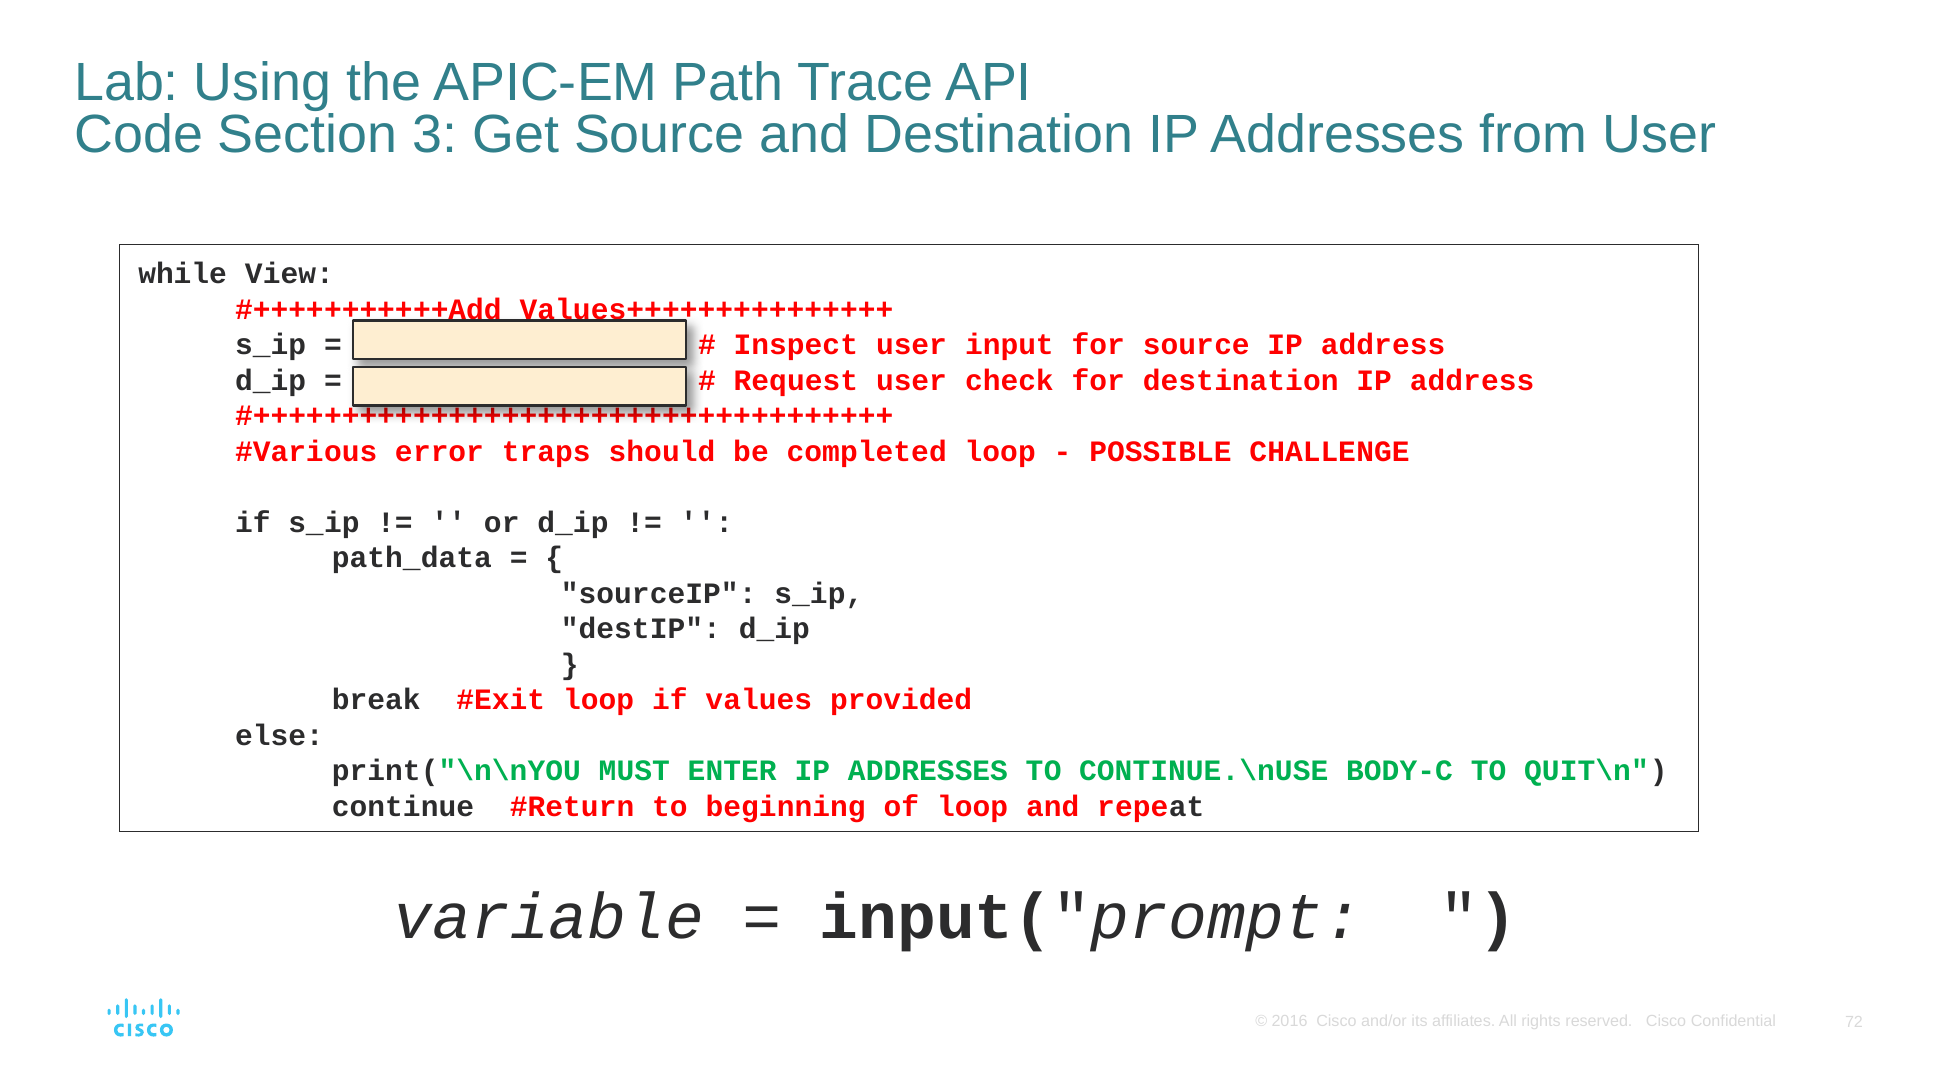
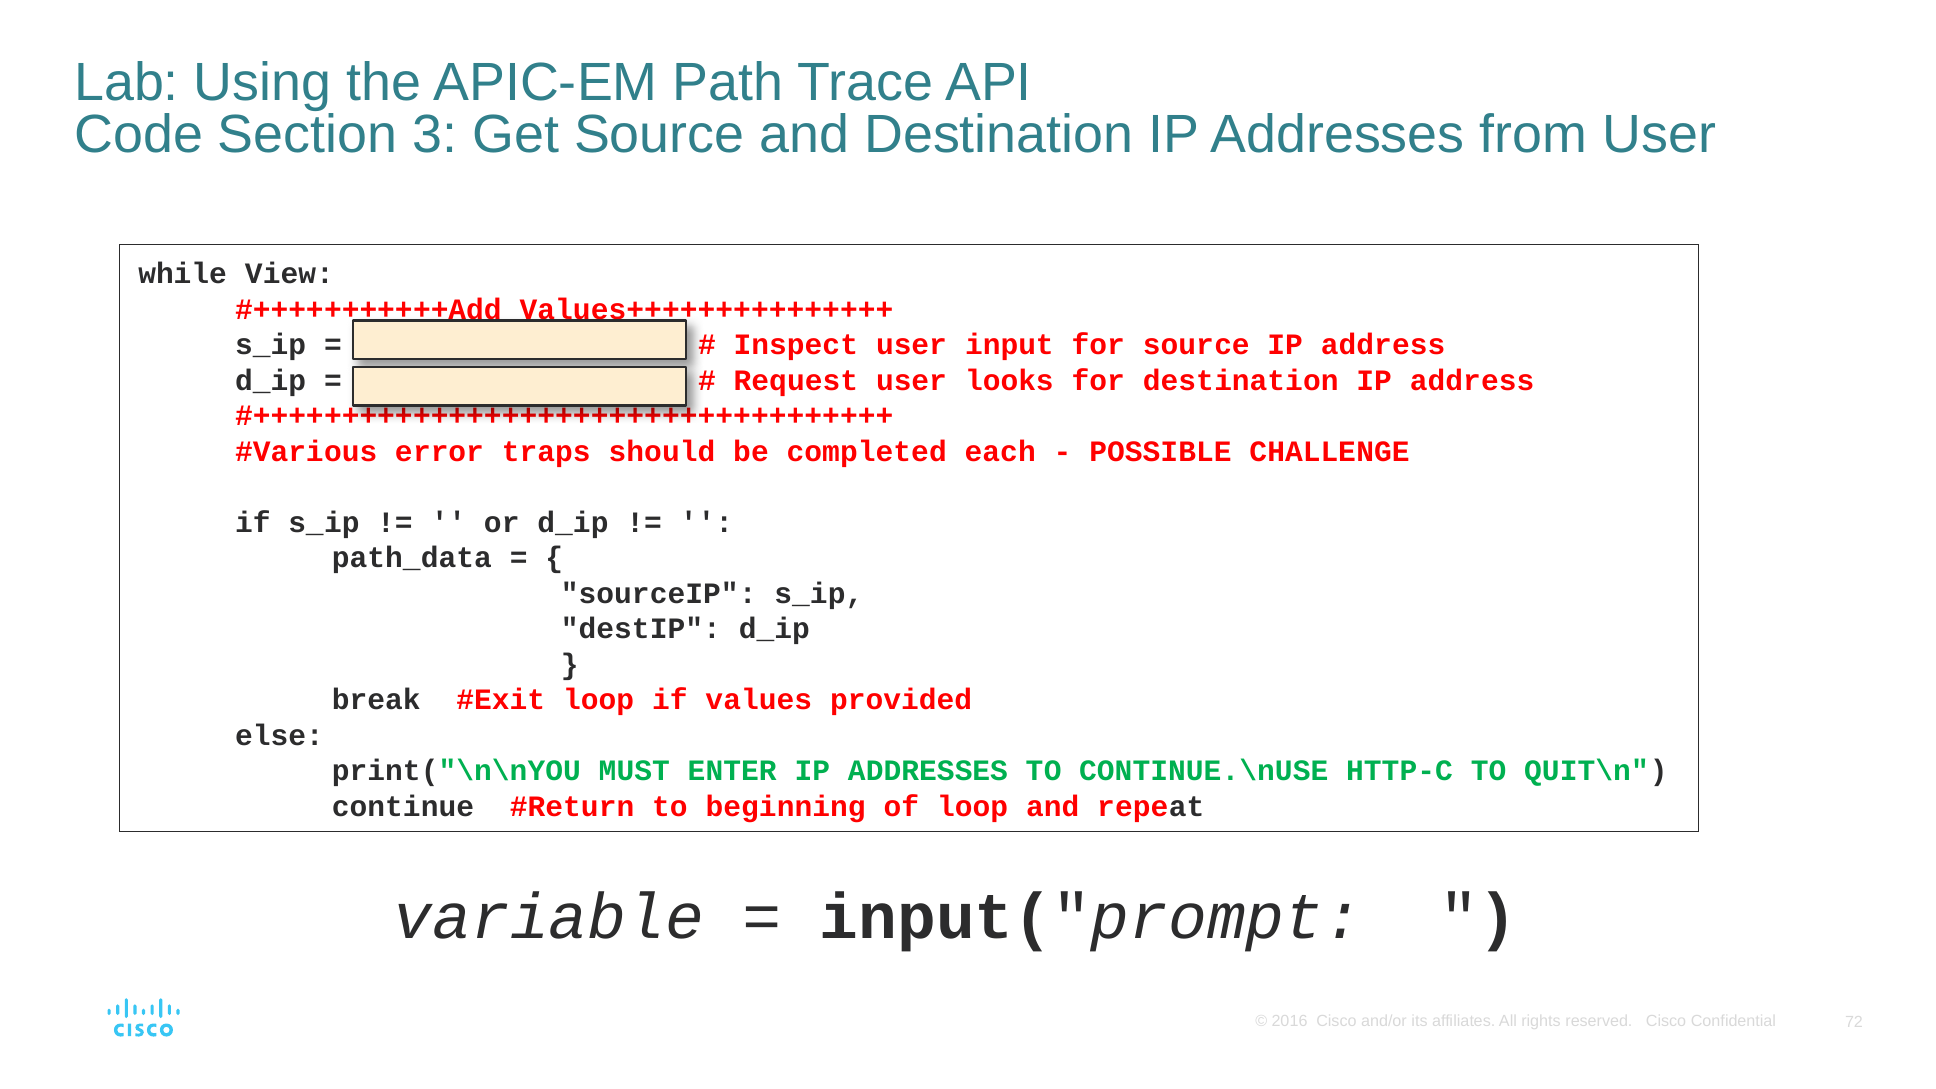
check: check -> looks
completed loop: loop -> each
BODY-C: BODY-C -> HTTP-C
